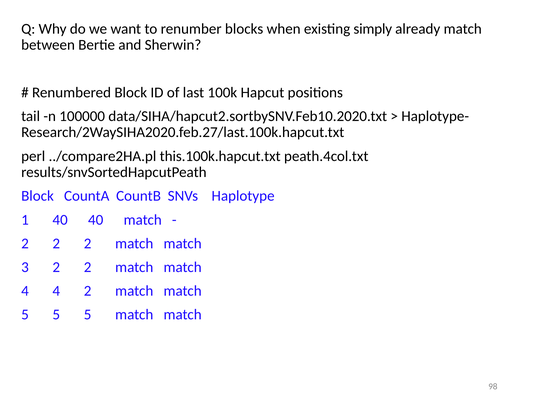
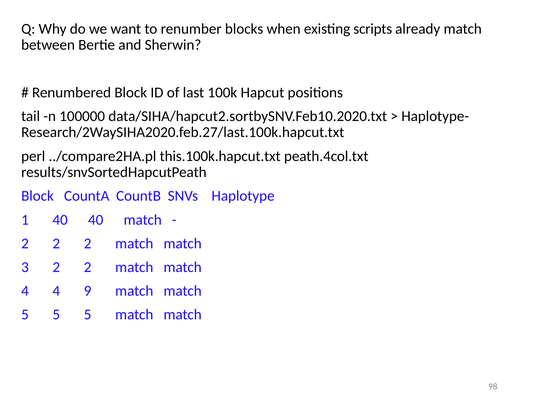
simply: simply -> scripts
4 2: 2 -> 9
